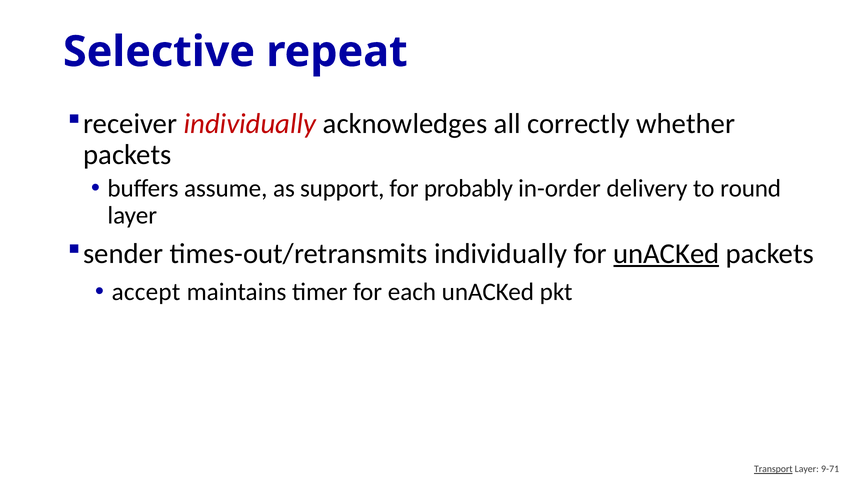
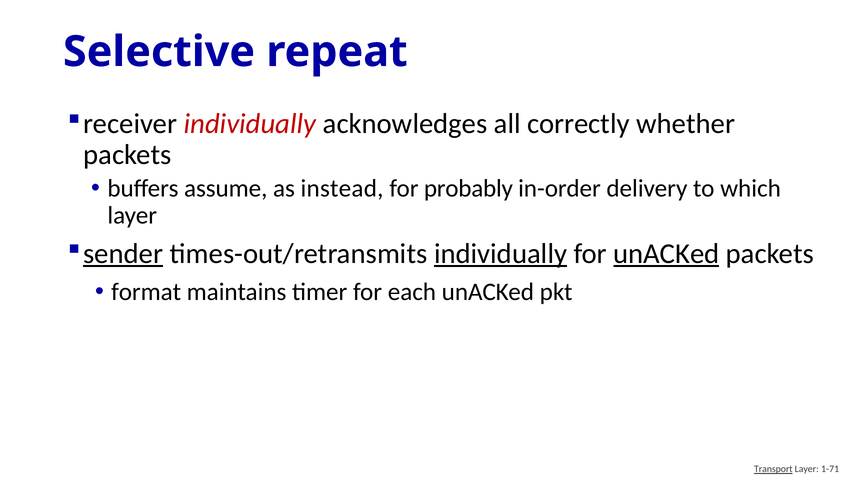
support: support -> instead
round: round -> which
sender underline: none -> present
individually at (501, 254) underline: none -> present
accept: accept -> format
9-71: 9-71 -> 1-71
